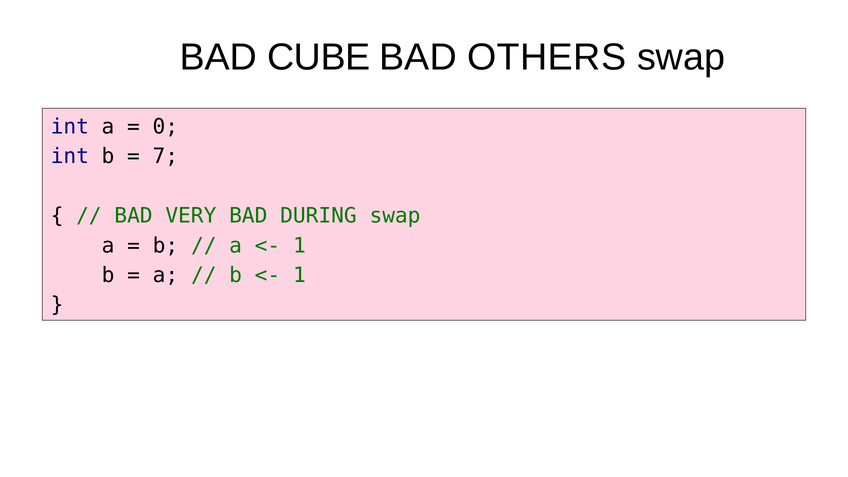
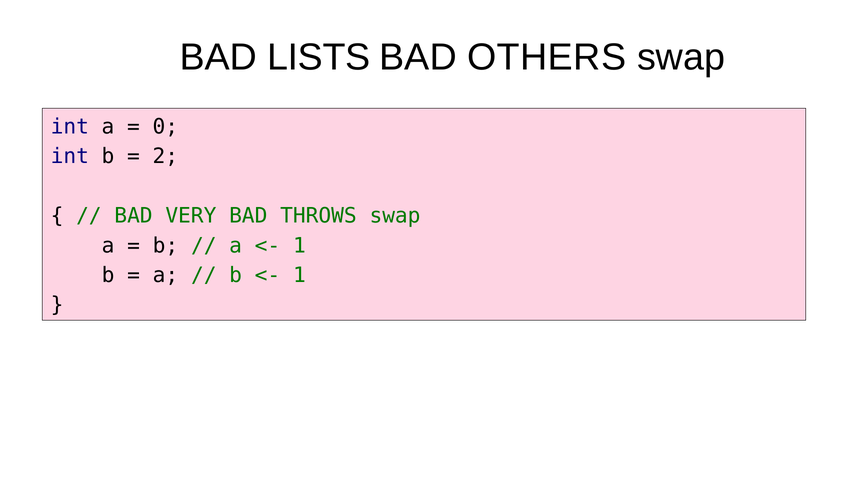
CUBE: CUBE -> LISTS
7: 7 -> 2
DURING: DURING -> THROWS
